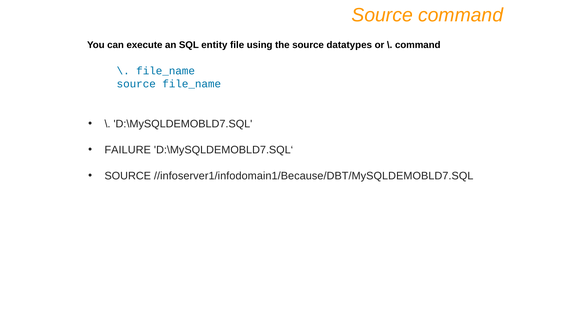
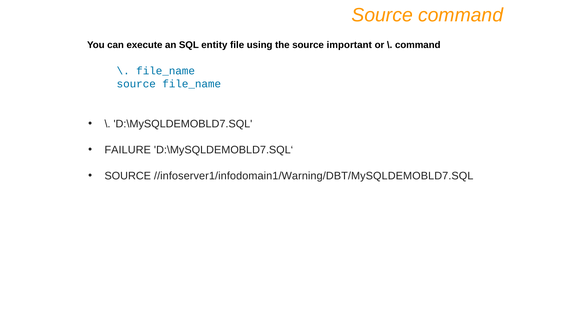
datatypes: datatypes -> important
//infoserver1/infodomain1/Because/DBT/MySQLDEMOBLD7.SQL: //infoserver1/infodomain1/Because/DBT/MySQLDEMOBLD7.SQL -> //infoserver1/infodomain1/Warning/DBT/MySQLDEMOBLD7.SQL
